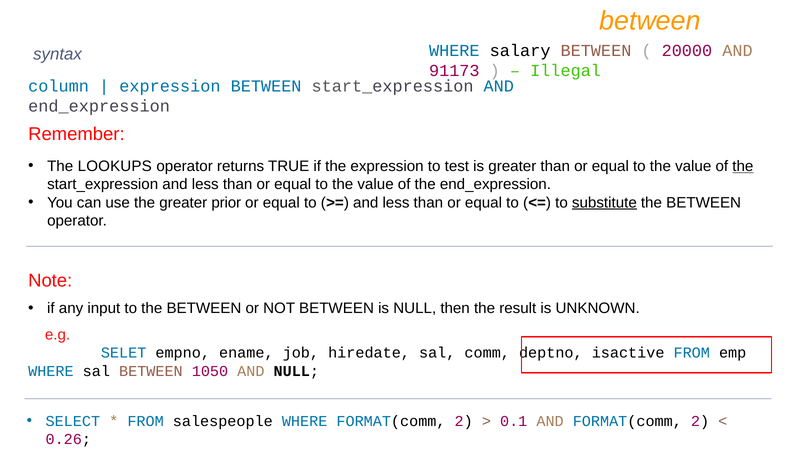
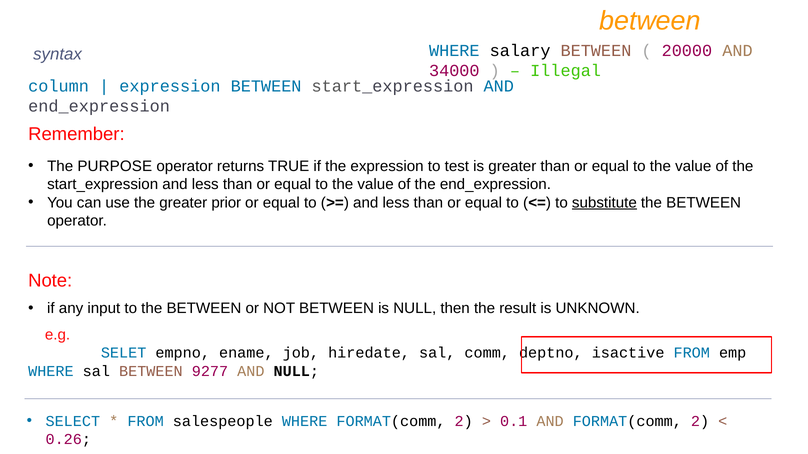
91173: 91173 -> 34000
LOOKUPS: LOOKUPS -> PURPOSE
the at (743, 166) underline: present -> none
1050: 1050 -> 9277
